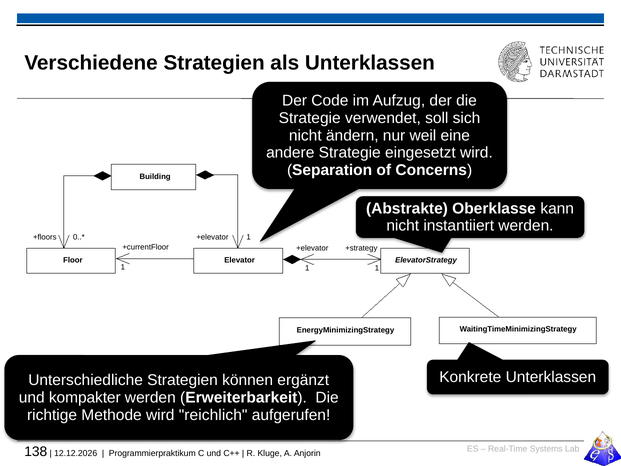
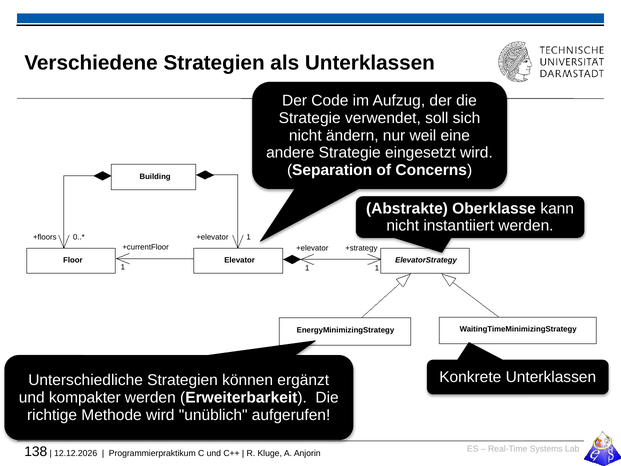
reichlich: reichlich -> unüblich
